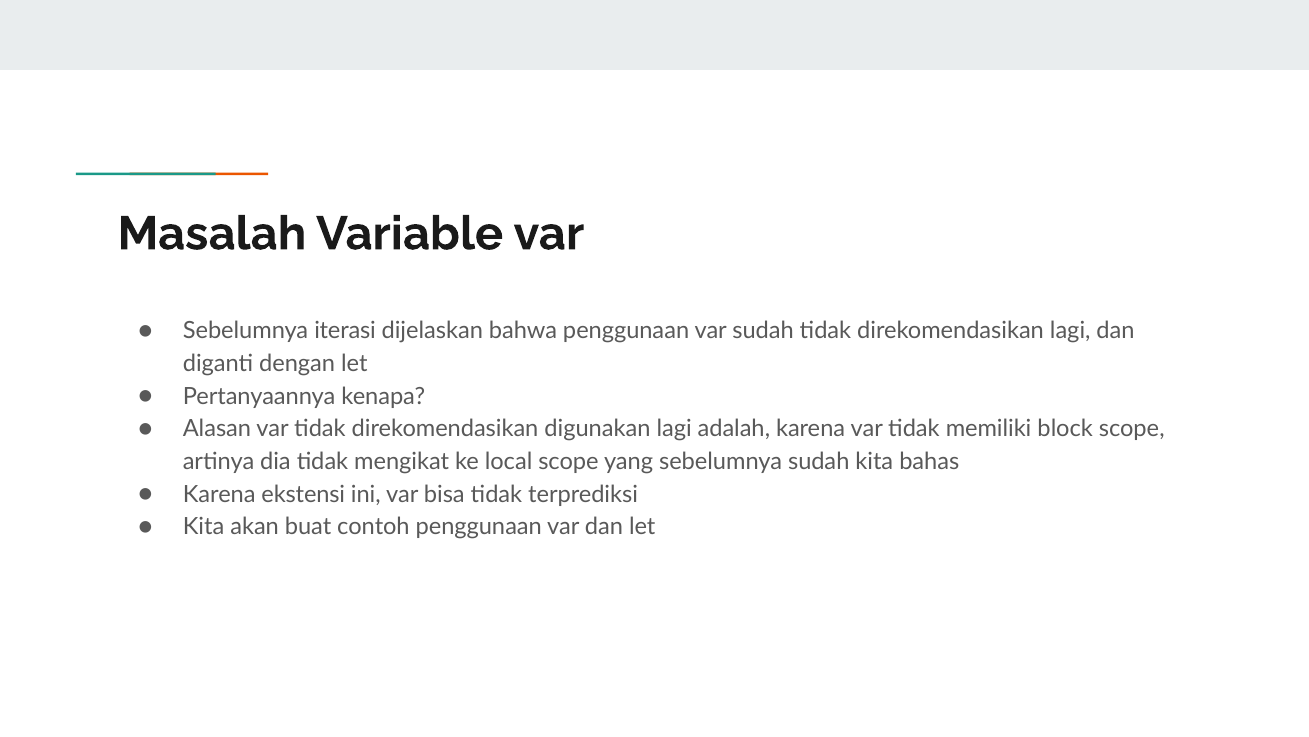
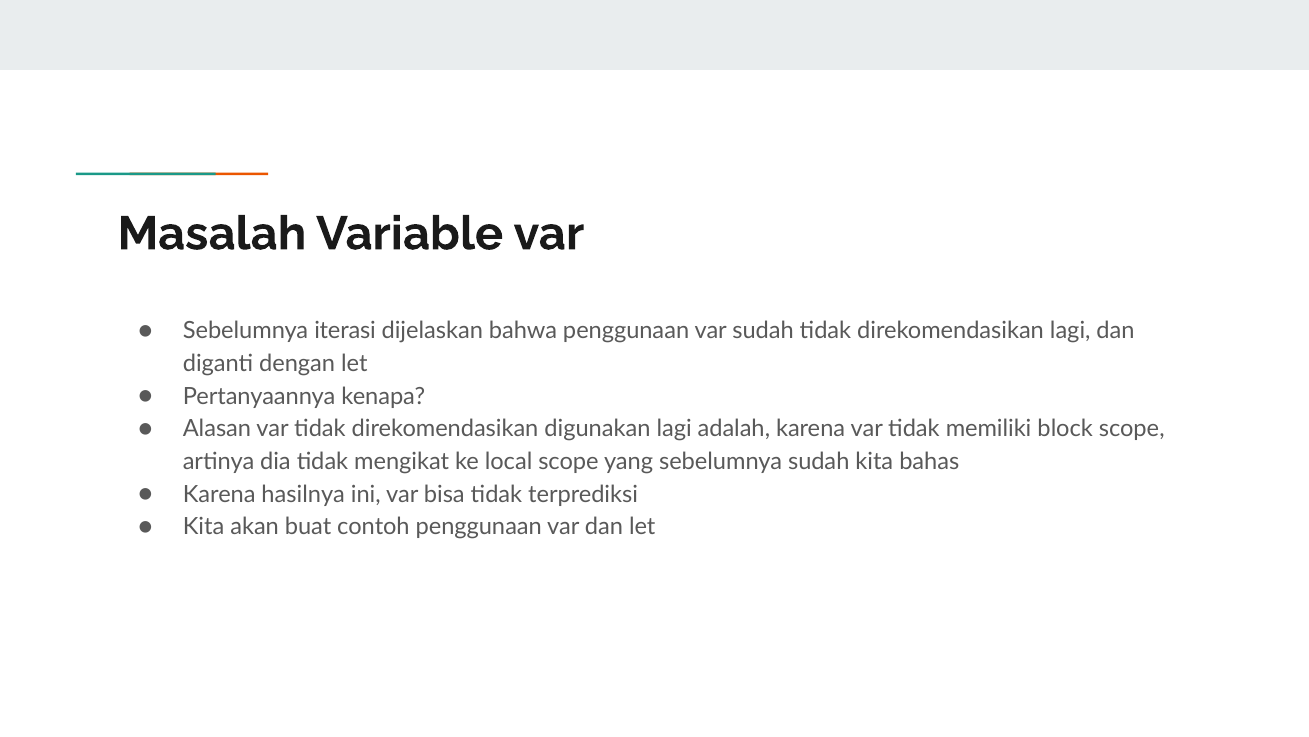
ekstensi: ekstensi -> hasilnya
